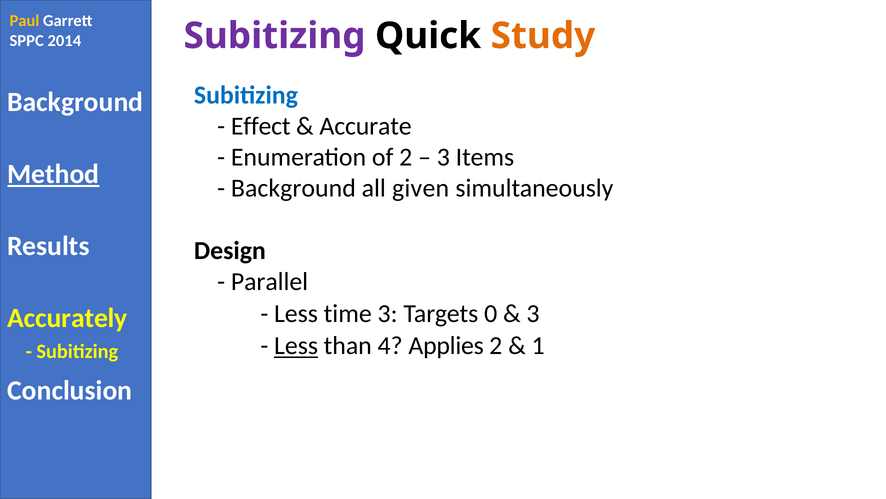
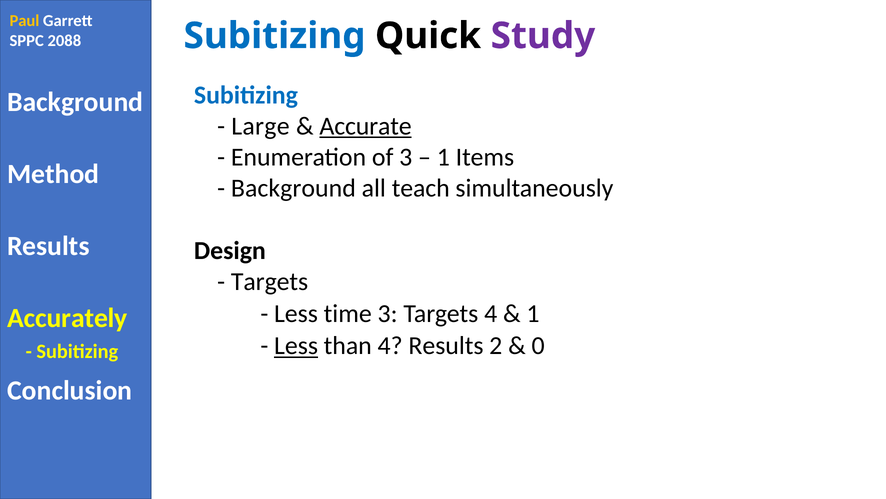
Subitizing at (275, 36) colour: purple -> blue
Study colour: orange -> purple
2014: 2014 -> 2088
Effect: Effect -> Large
Accurate underline: none -> present
of 2: 2 -> 3
3 at (443, 157): 3 -> 1
Method underline: present -> none
given: given -> teach
Parallel at (270, 281): Parallel -> Targets
Targets 0: 0 -> 4
3 at (533, 313): 3 -> 1
4 Applies: Applies -> Results
1: 1 -> 0
